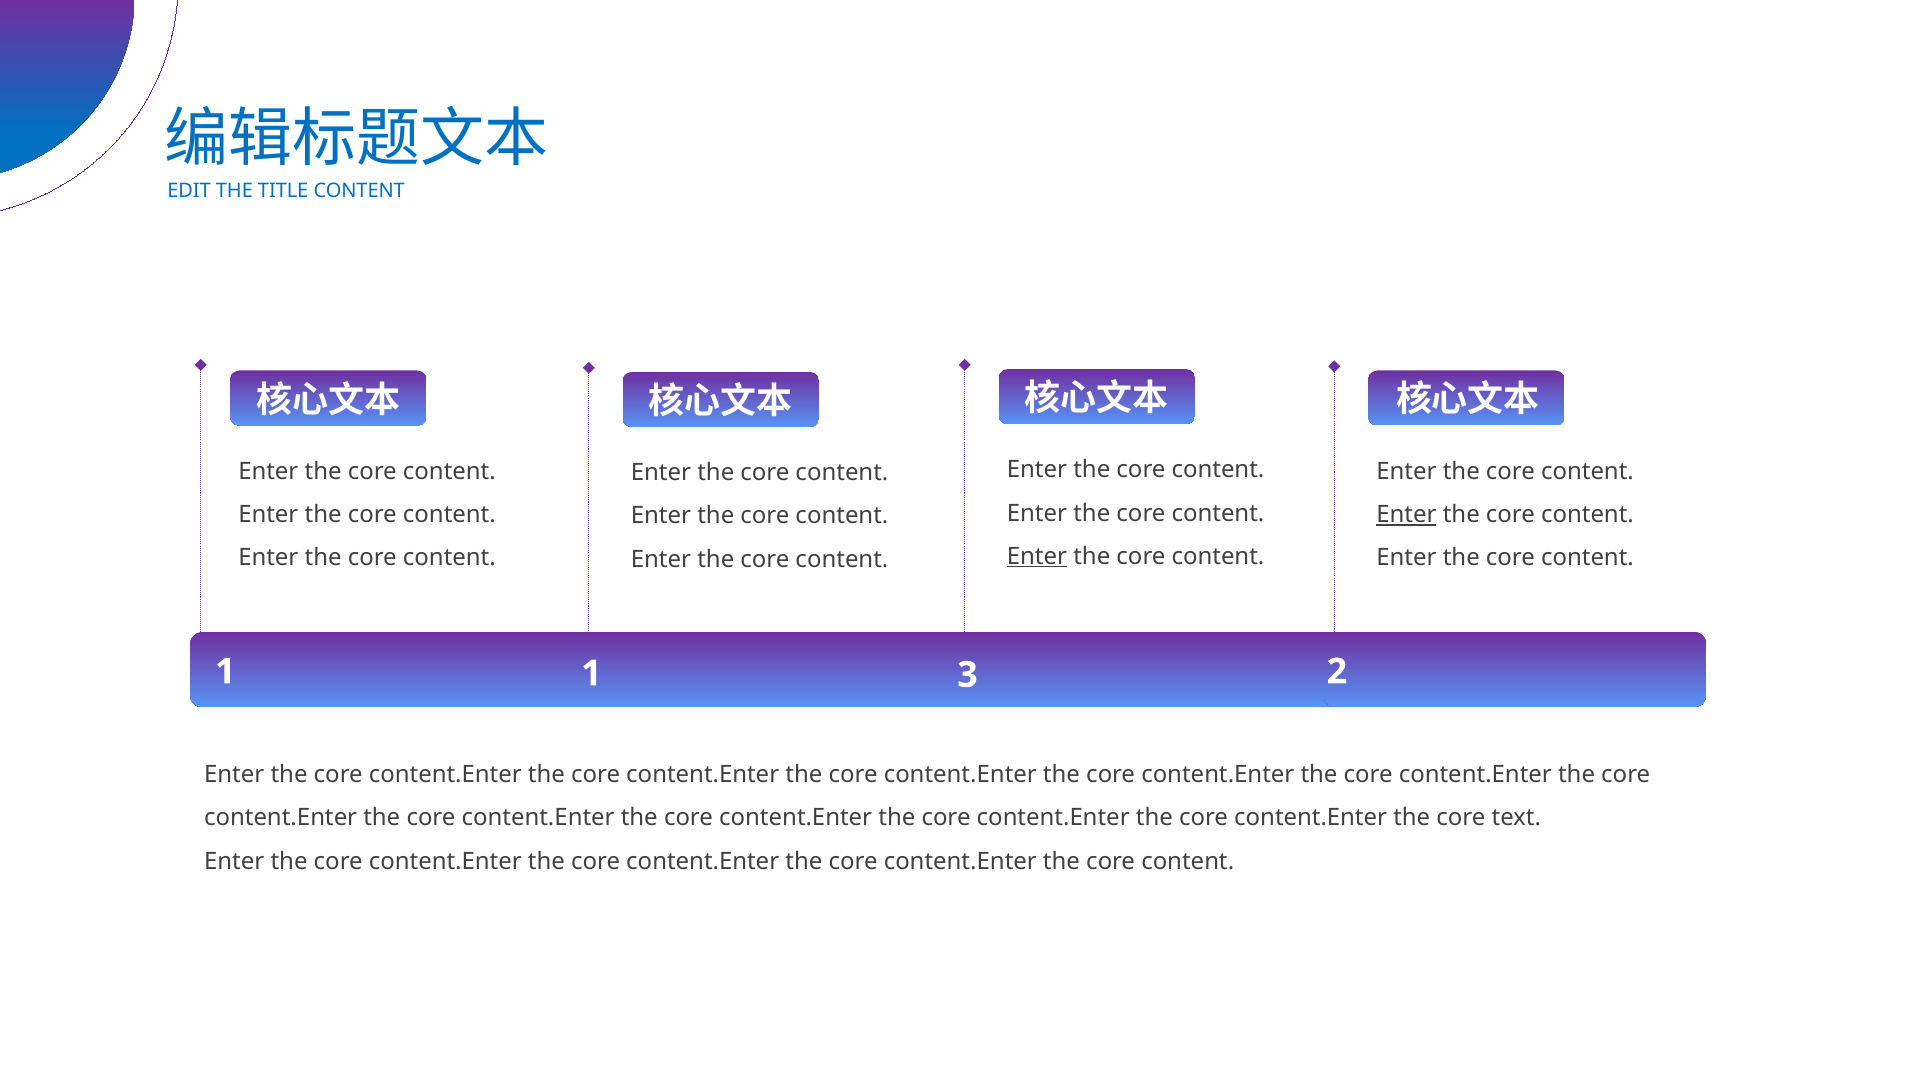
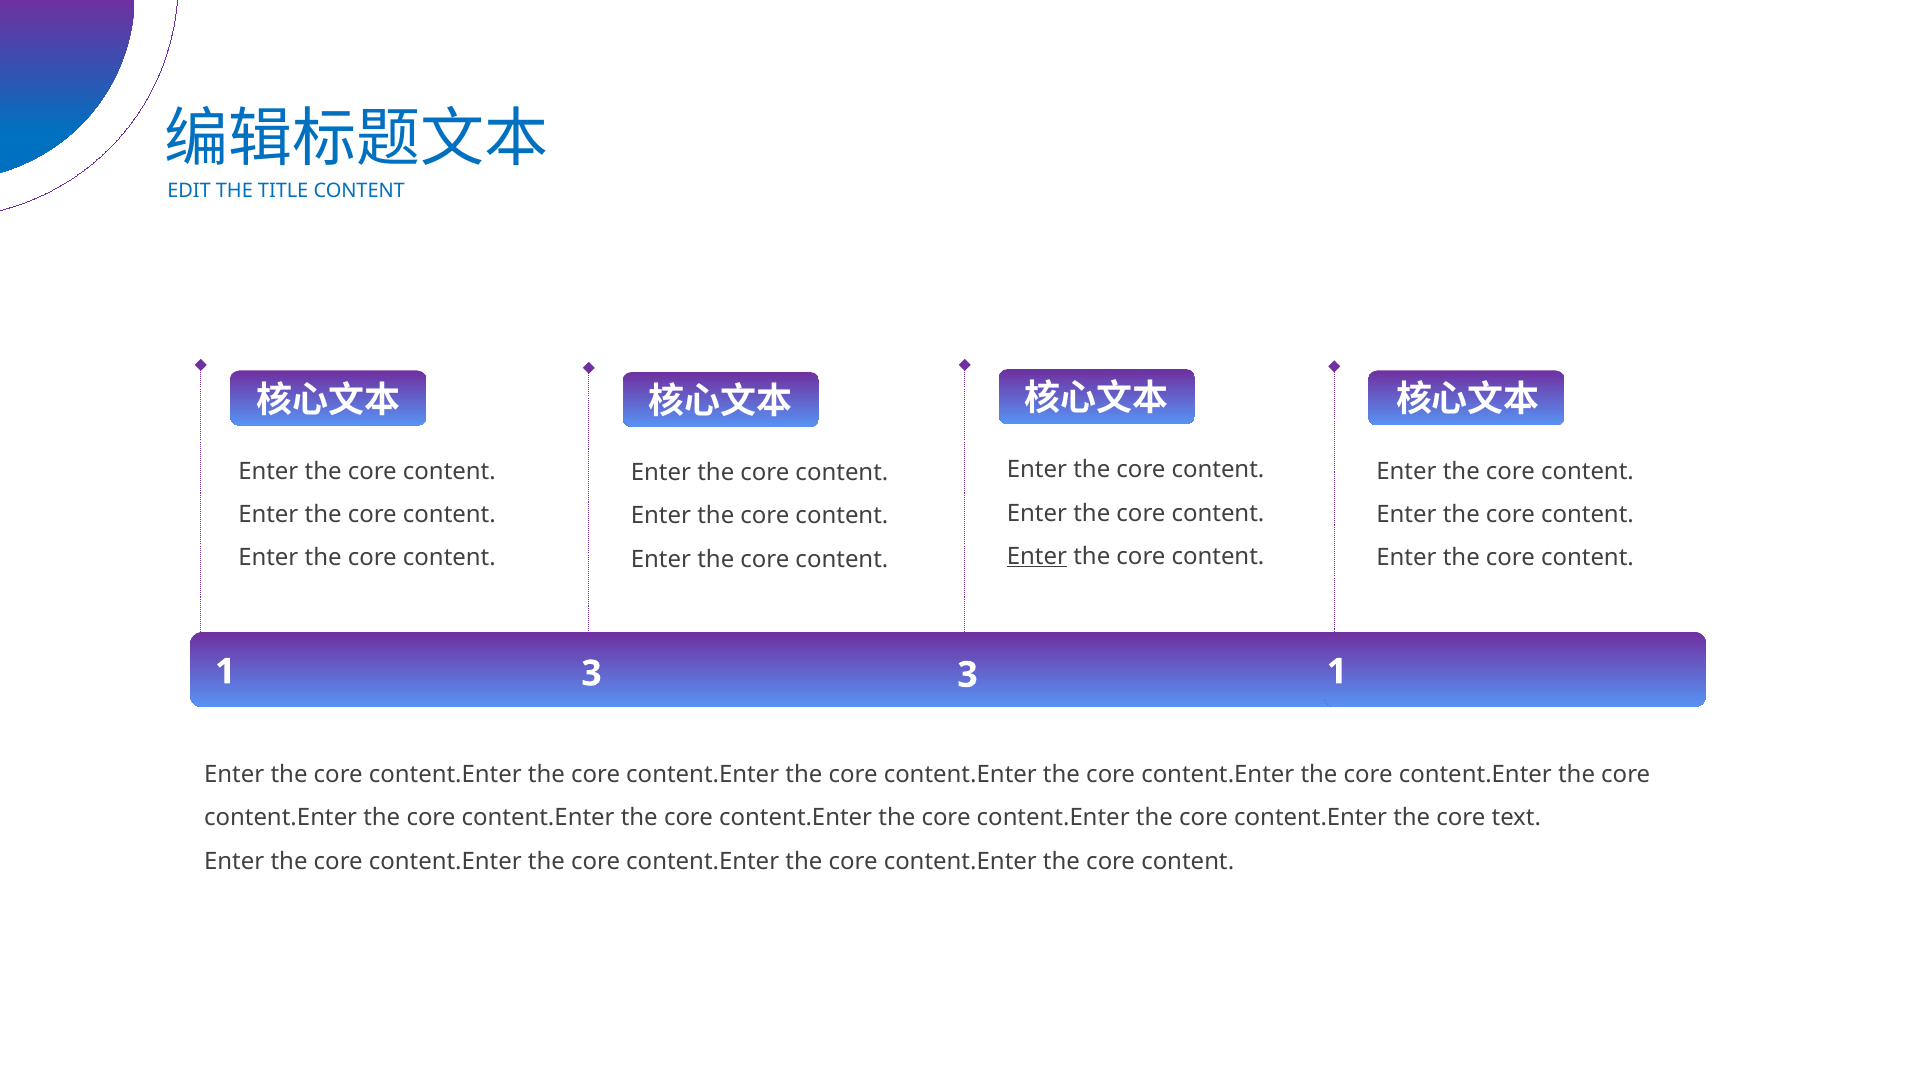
Enter at (1406, 515) underline: present -> none
1 1: 1 -> 3
3 2: 2 -> 1
